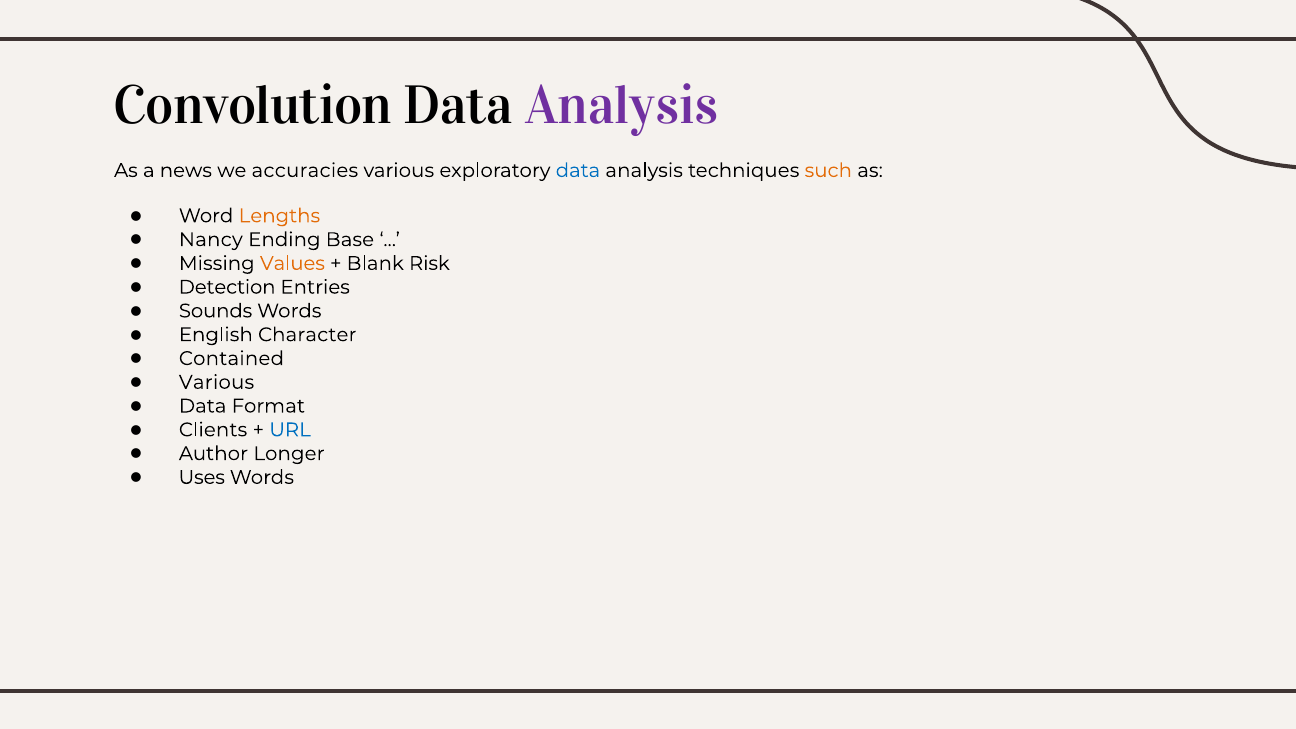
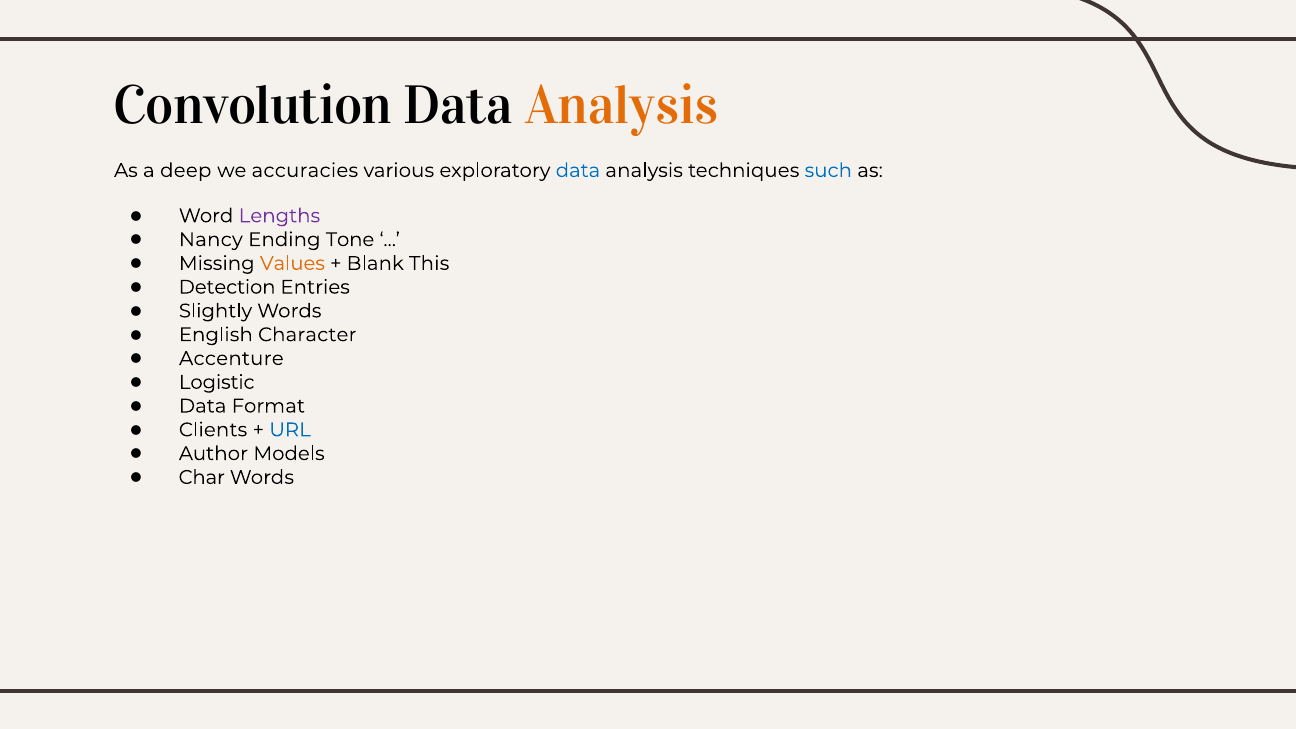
Analysis at (622, 106) colour: purple -> orange
news: news -> deep
such colour: orange -> blue
Lengths colour: orange -> purple
Base: Base -> Tone
Risk: Risk -> This
Sounds: Sounds -> Slightly
Contained: Contained -> Accenture
Various at (217, 382): Various -> Logistic
Longer: Longer -> Models
Uses: Uses -> Char
